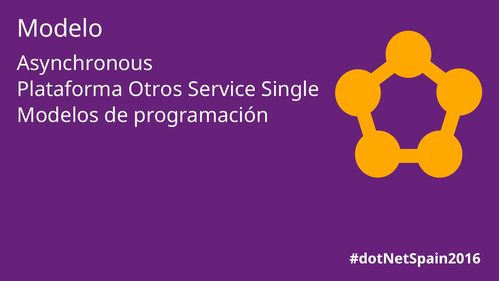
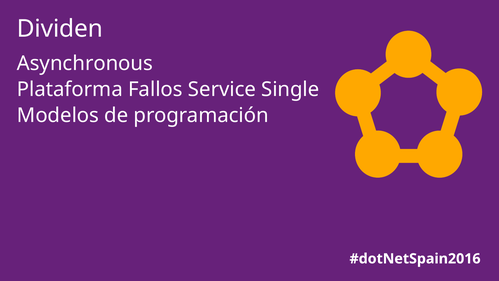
Modelo: Modelo -> Dividen
Otros: Otros -> Fallos
